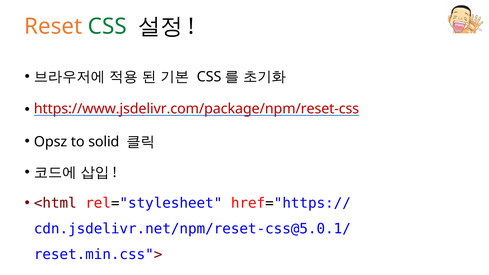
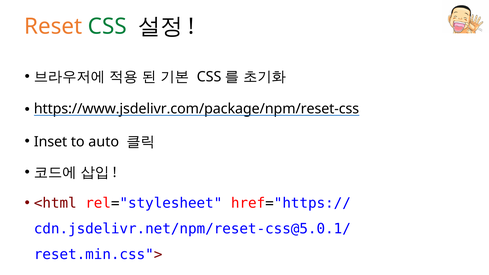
https://www.jsdelivr.com/package/npm/reset-css colour: red -> black
Opsz: Opsz -> Inset
solid: solid -> auto
